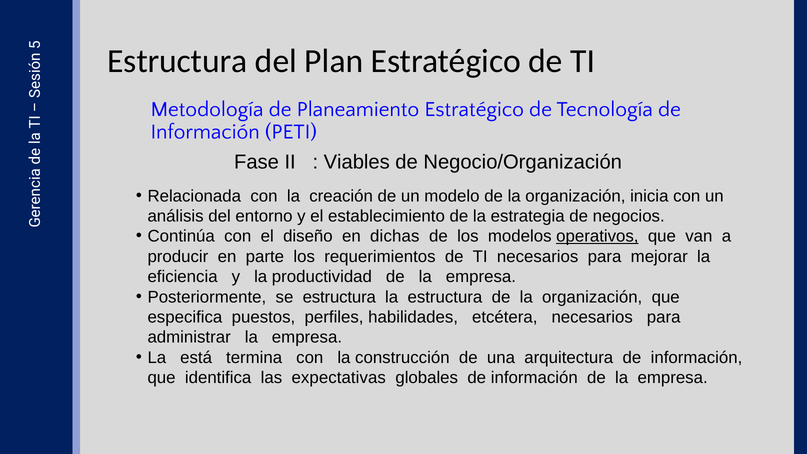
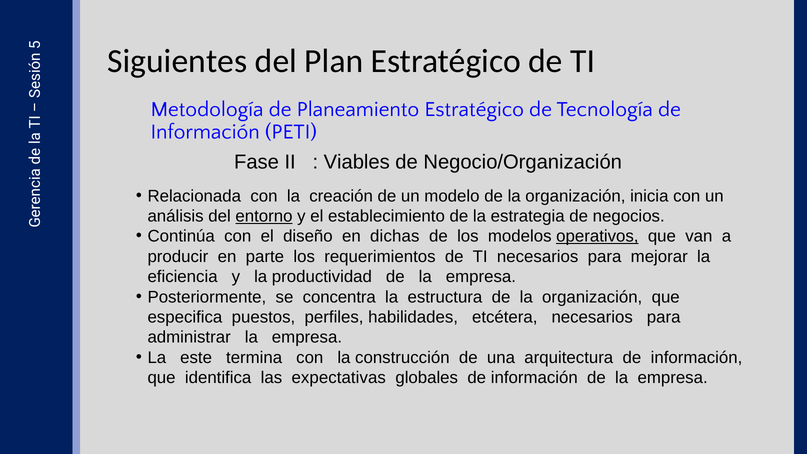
Estructura at (177, 61): Estructura -> Siguientes
entorno underline: none -> present
se estructura: estructura -> concentra
está: está -> este
